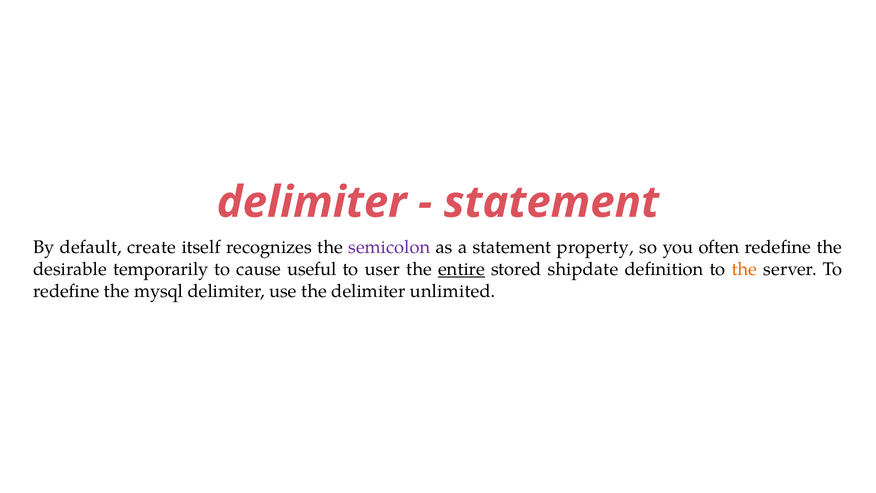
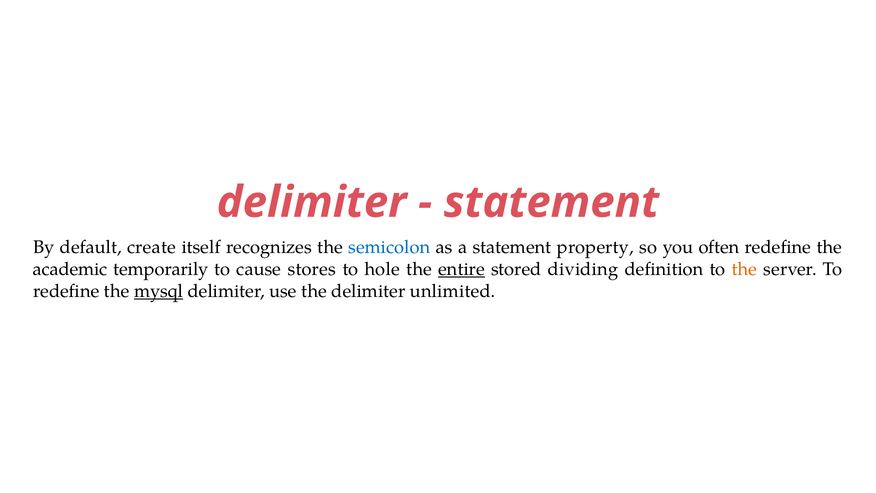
semicolon colour: purple -> blue
desirable: desirable -> academic
useful: useful -> stores
user: user -> hole
shipdate: shipdate -> dividing
mysql underline: none -> present
